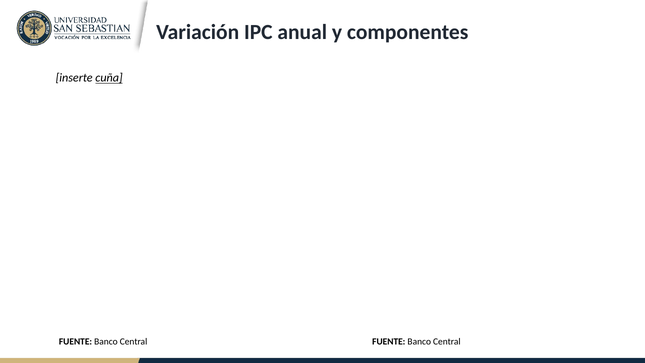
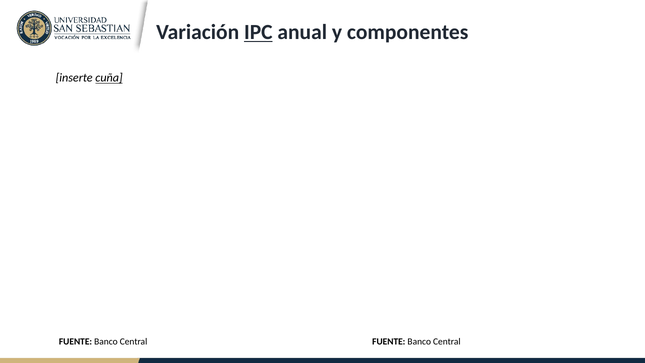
IPC underline: none -> present
